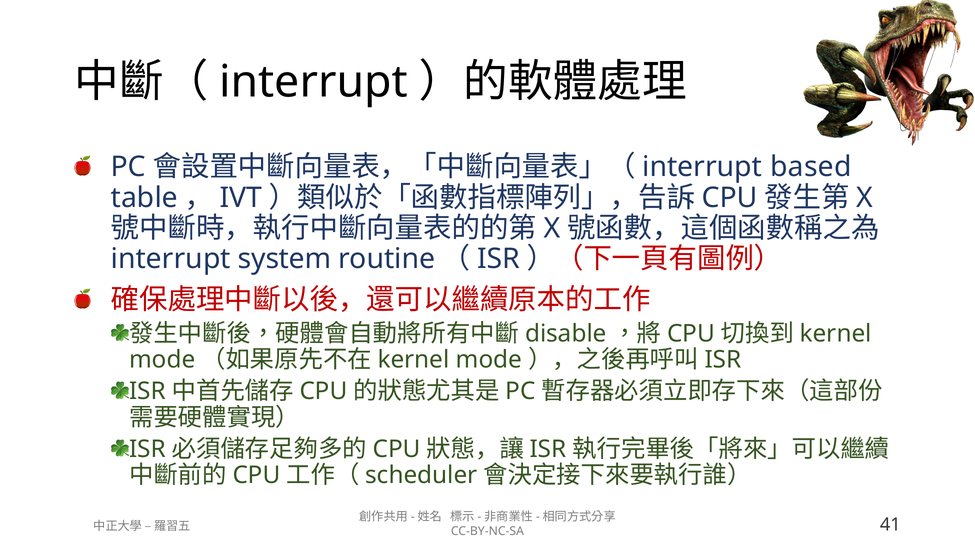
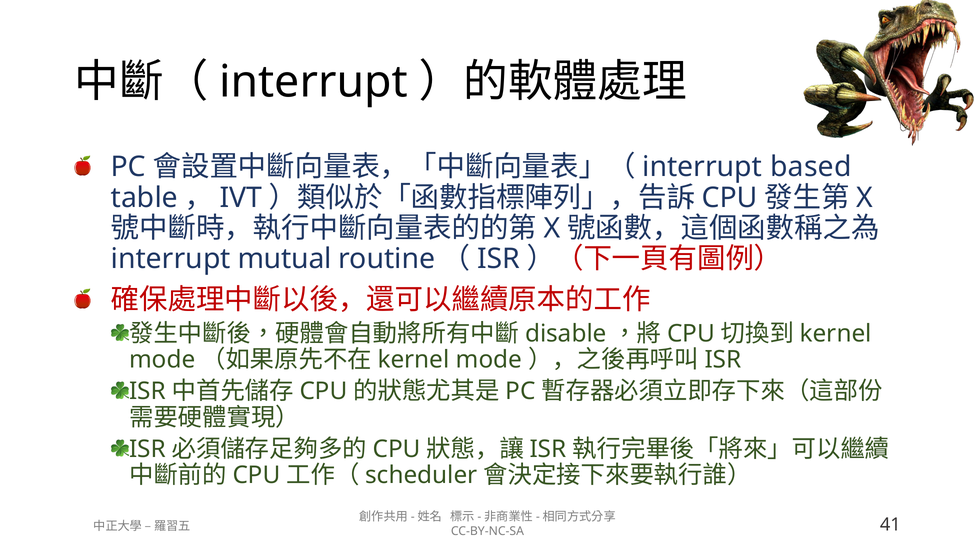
system: system -> mutual
